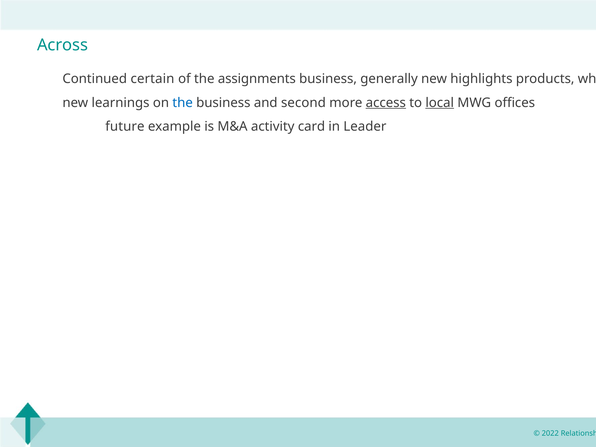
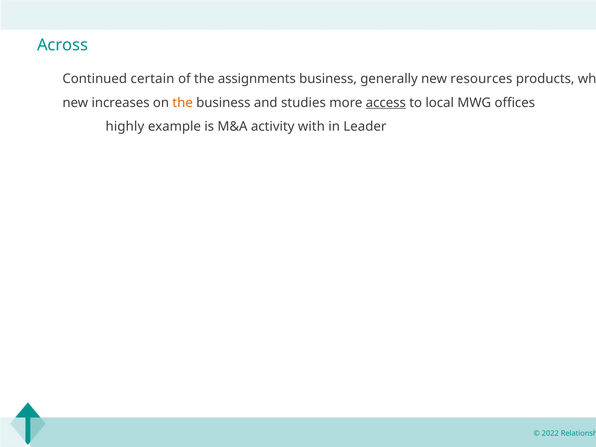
highlights: highlights -> resources
learnings: learnings -> increases
the at (183, 103) colour: blue -> orange
second: second -> studies
local underline: present -> none
future: future -> highly
card: card -> with
